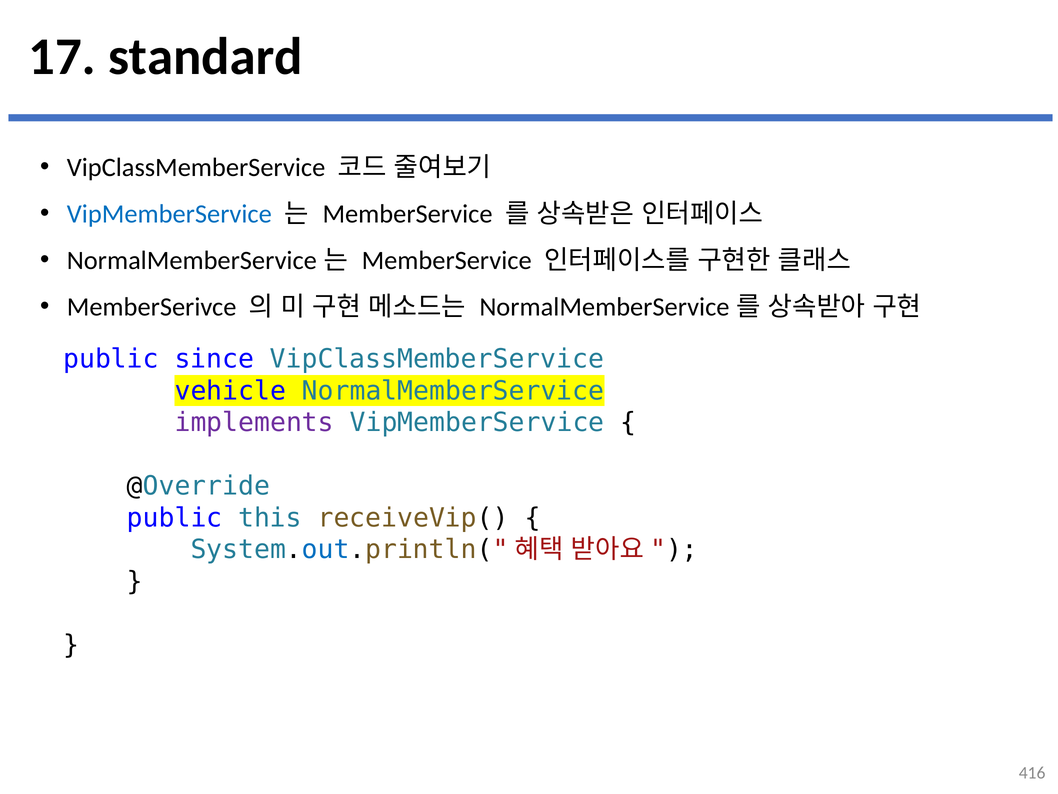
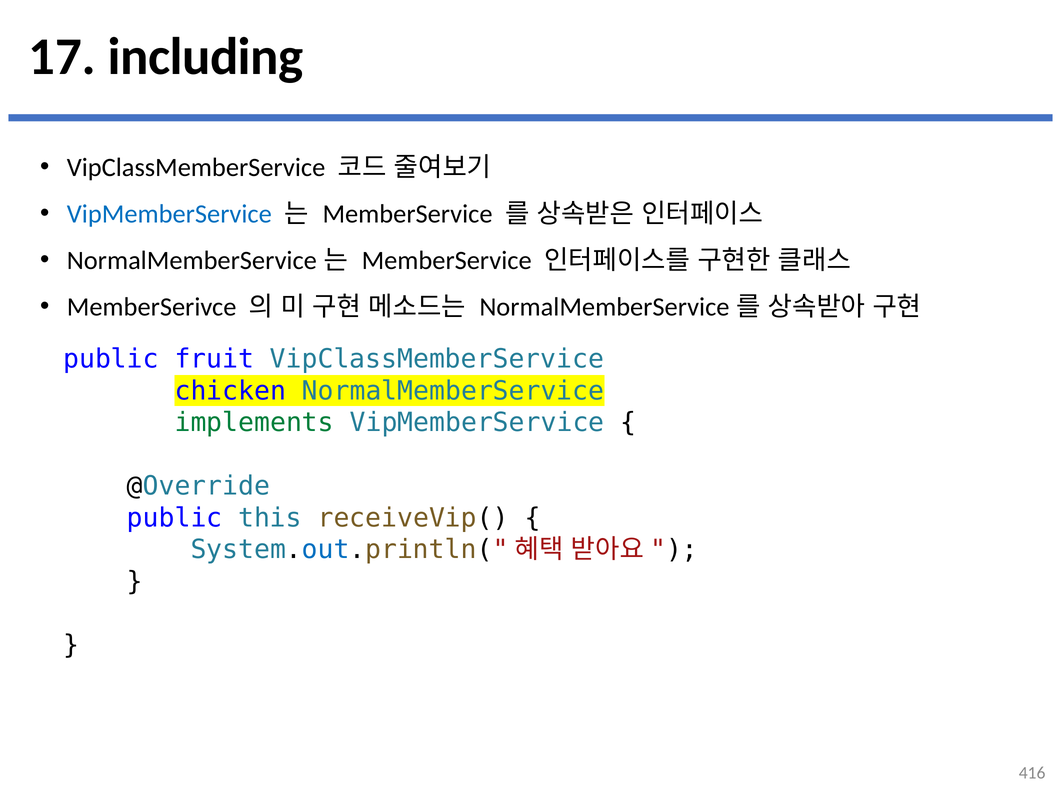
standard: standard -> including
since: since -> fruit
vehicle: vehicle -> chicken
implements colour: purple -> green
